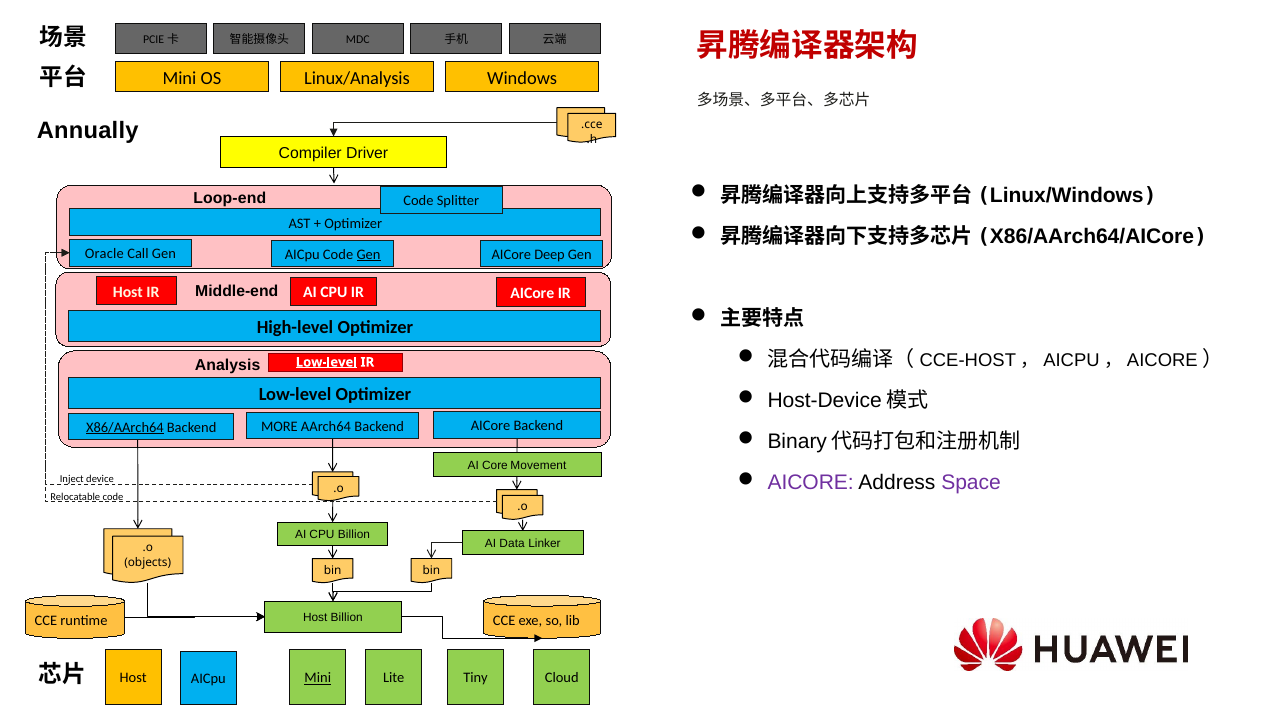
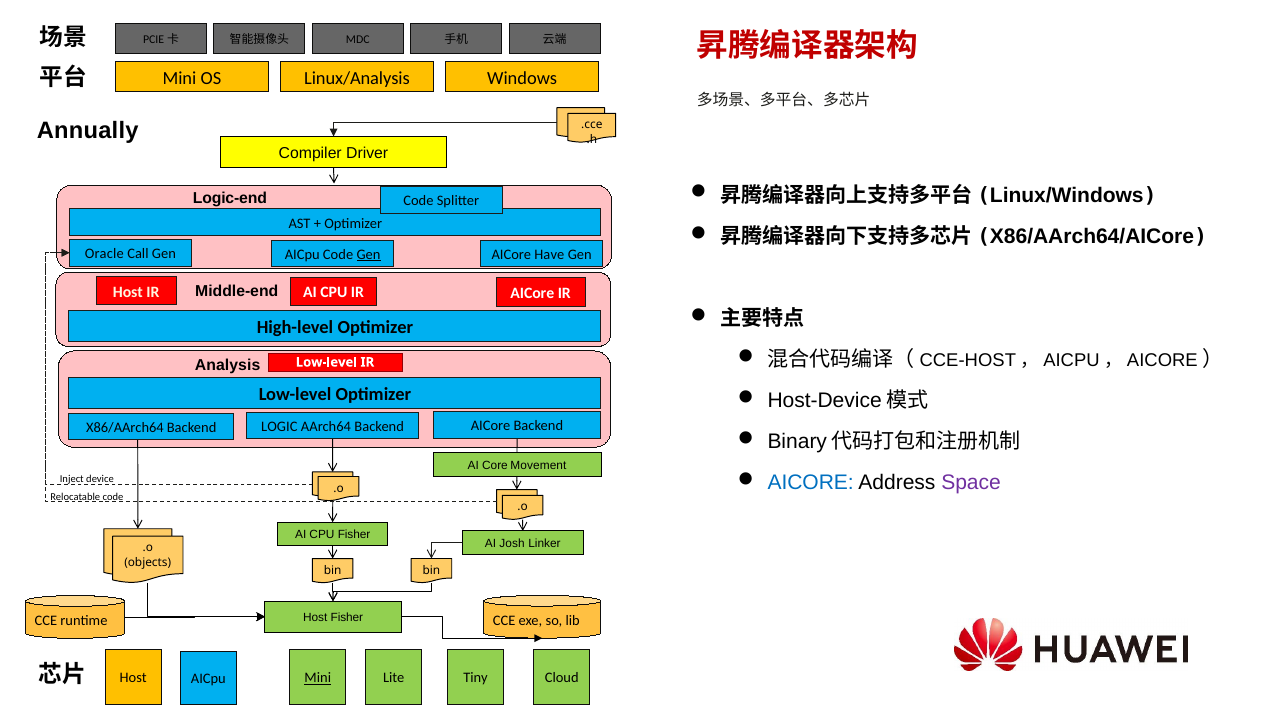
Loop-end: Loop-end -> Logic-end
Deep: Deep -> Have
Low-level at (326, 362) underline: present -> none
MORE: MORE -> LOGIC
X86/AArch64 underline: present -> none
AICORE at (811, 483) colour: purple -> blue
CPU Billion: Billion -> Fisher
Data: Data -> Josh
Host Billion: Billion -> Fisher
